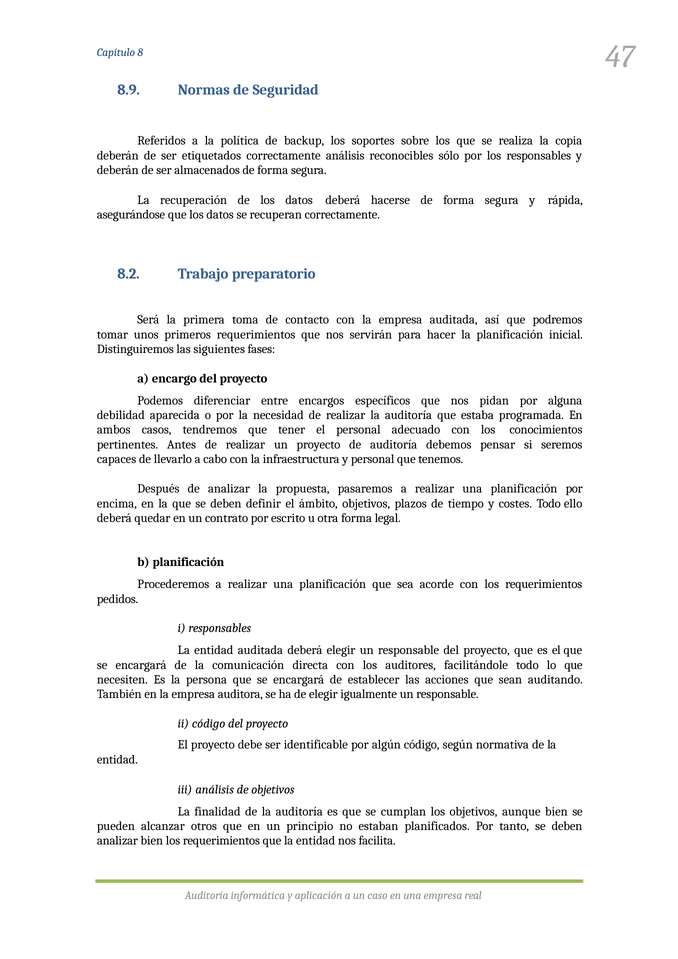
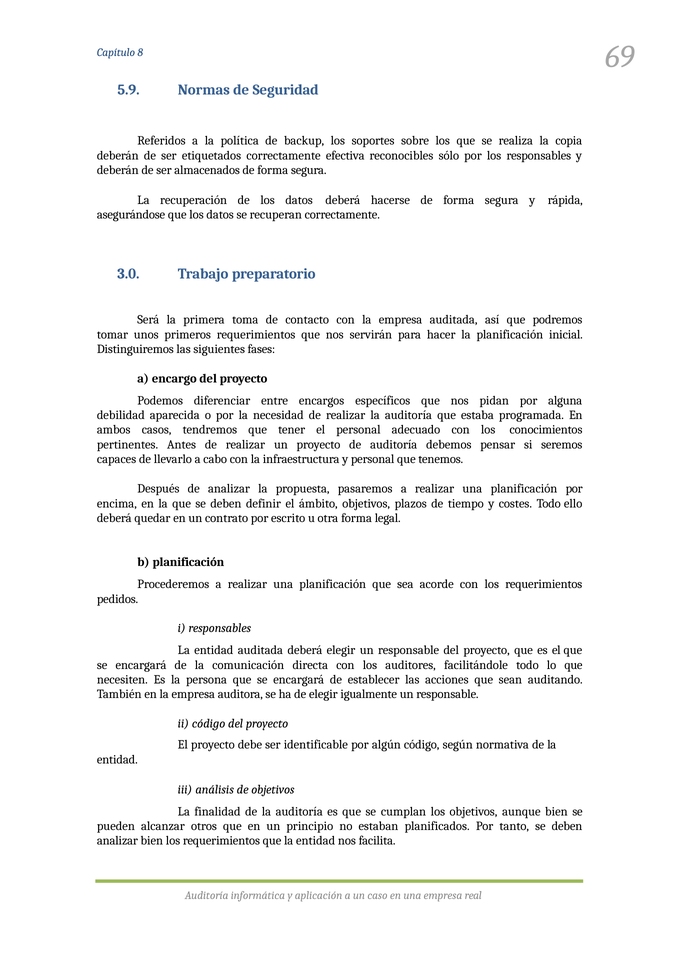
47: 47 -> 69
8.9: 8.9 -> 5.9
análisis: análisis -> efectiva
8.2: 8.2 -> 3.0
